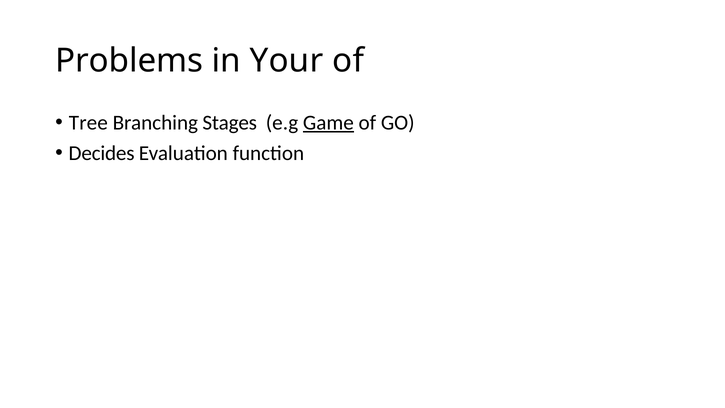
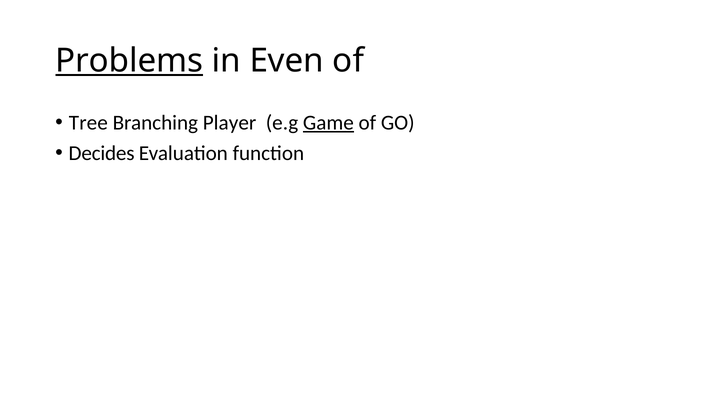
Problems underline: none -> present
Your: Your -> Even
Stages: Stages -> Player
